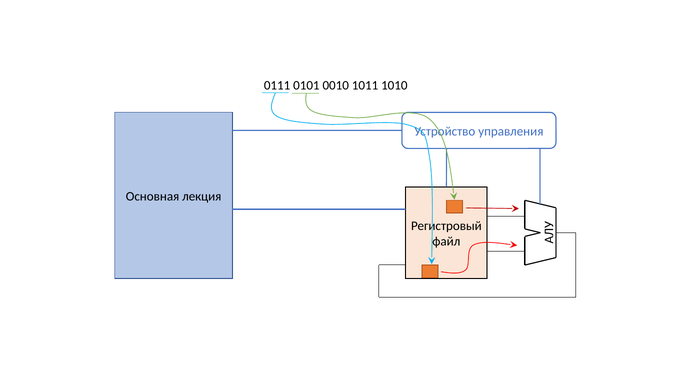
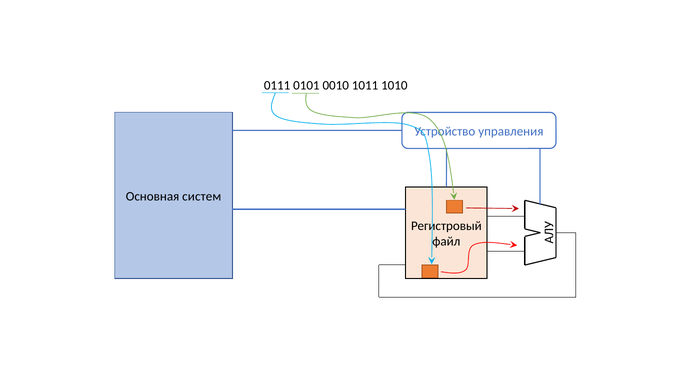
лекция: лекция -> систем
